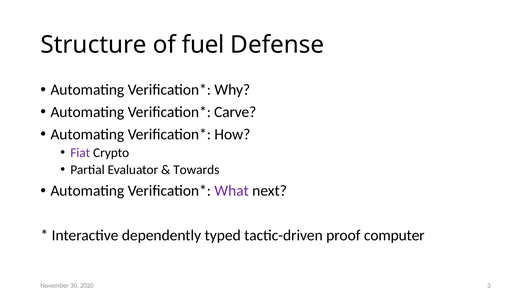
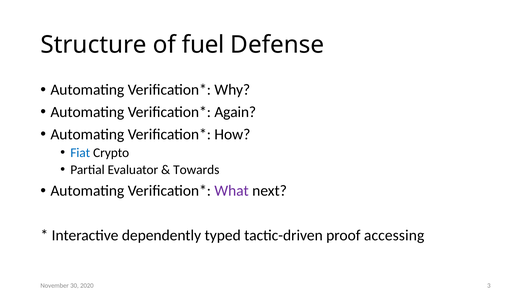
Carve: Carve -> Again
Fiat colour: purple -> blue
computer: computer -> accessing
